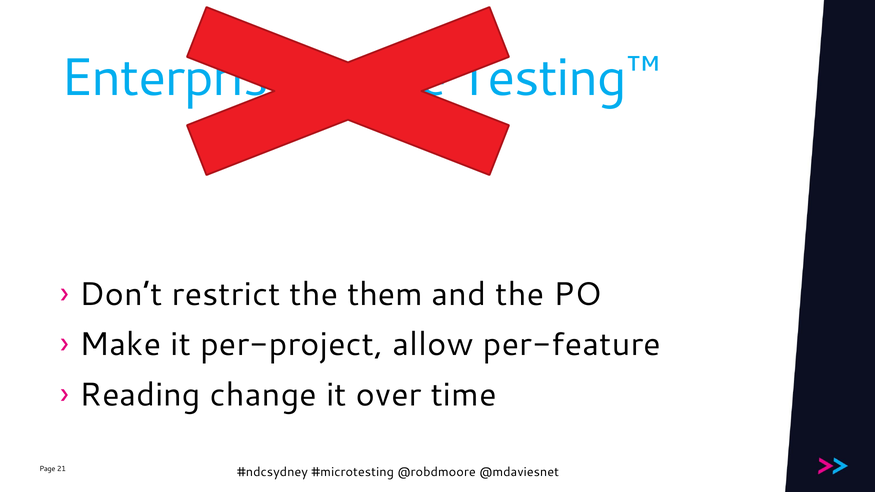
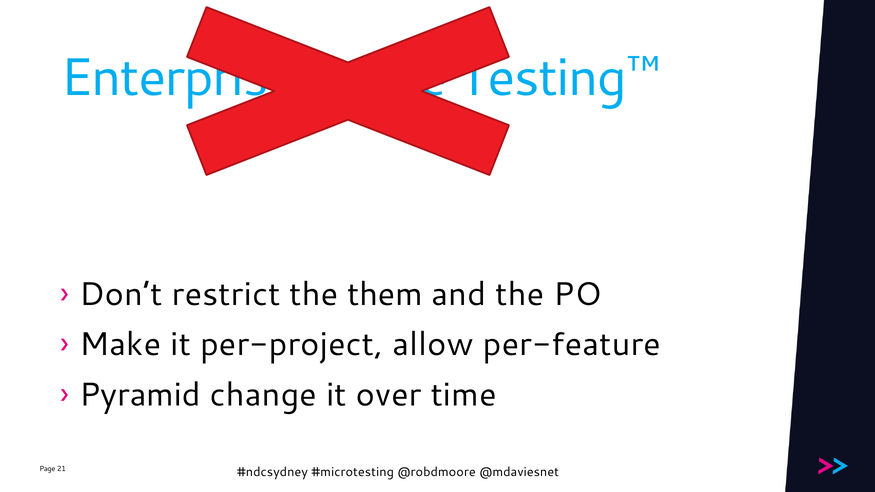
Reading: Reading -> Pyramid
